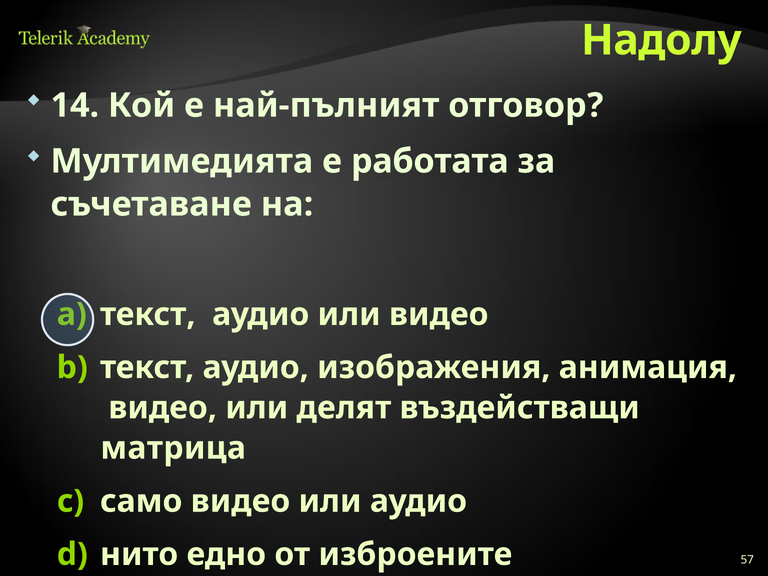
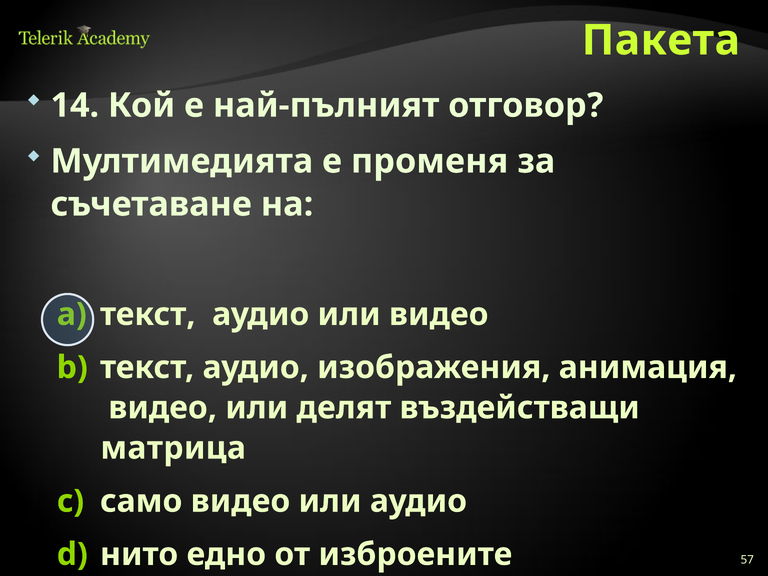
Надолу: Надолу -> Пакета
работата: работата -> променя
